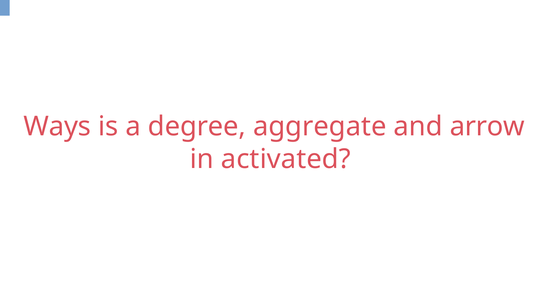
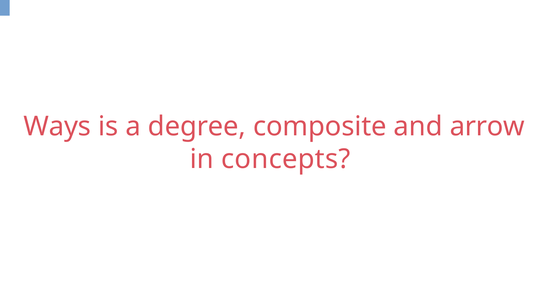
aggregate: aggregate -> composite
activated: activated -> concepts
